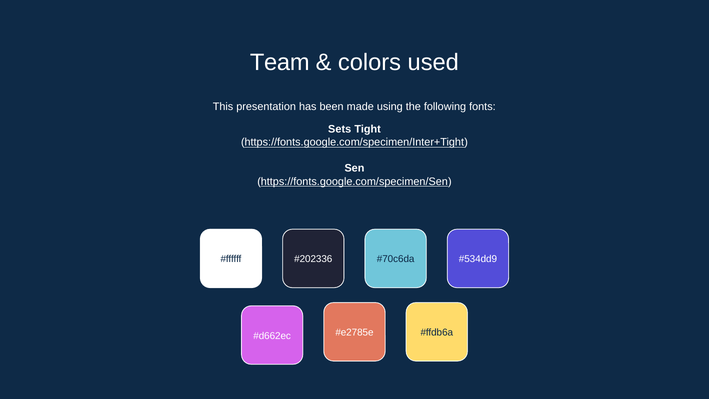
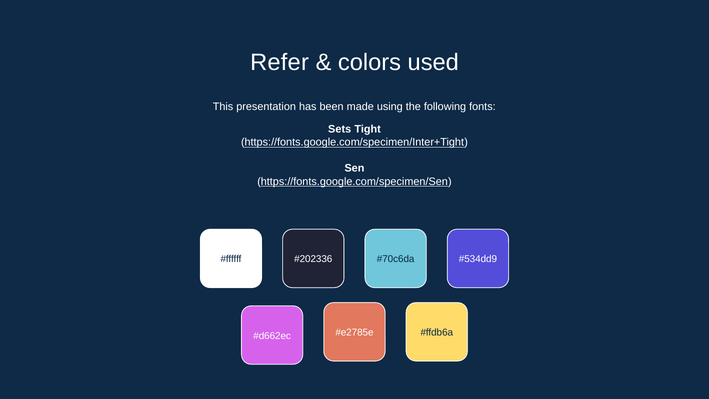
Team: Team -> Refer
